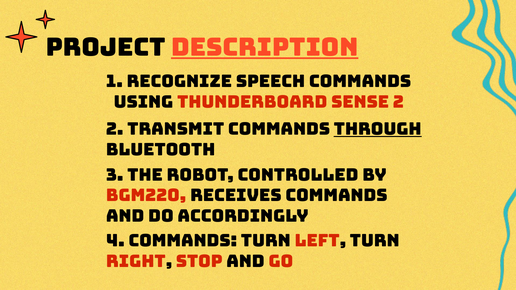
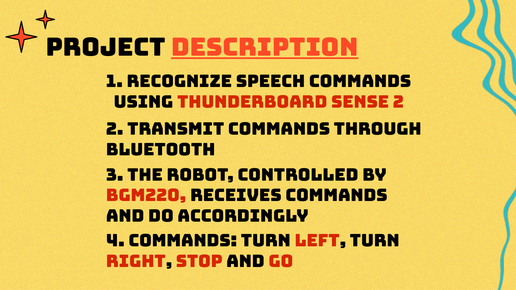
through underline: present -> none
